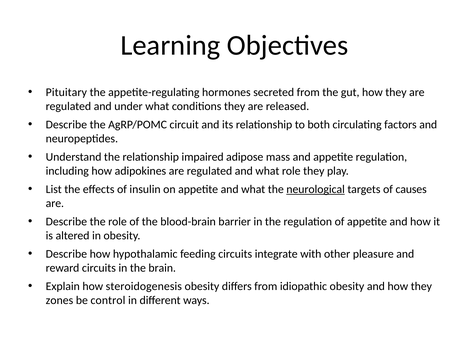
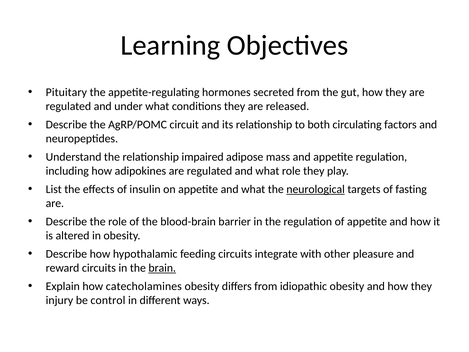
causes: causes -> fasting
brain underline: none -> present
steroidogenesis: steroidogenesis -> catecholamines
zones: zones -> injury
